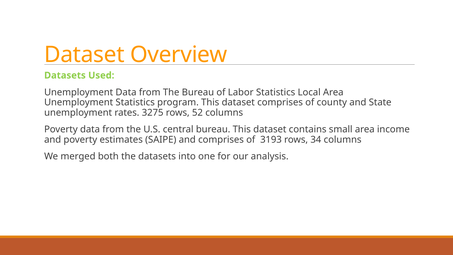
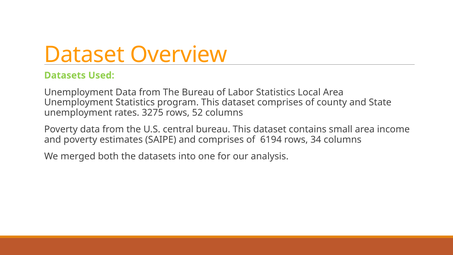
3193: 3193 -> 6194
